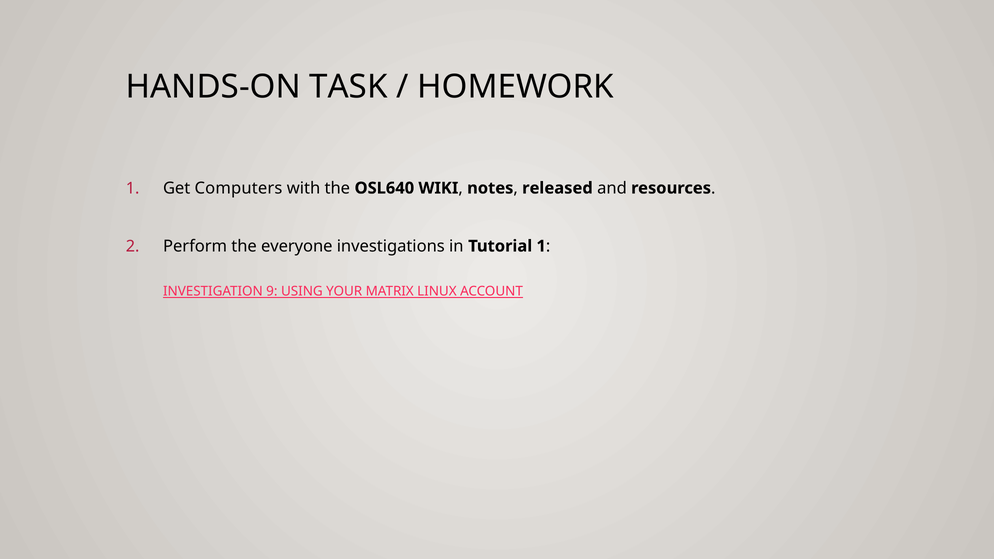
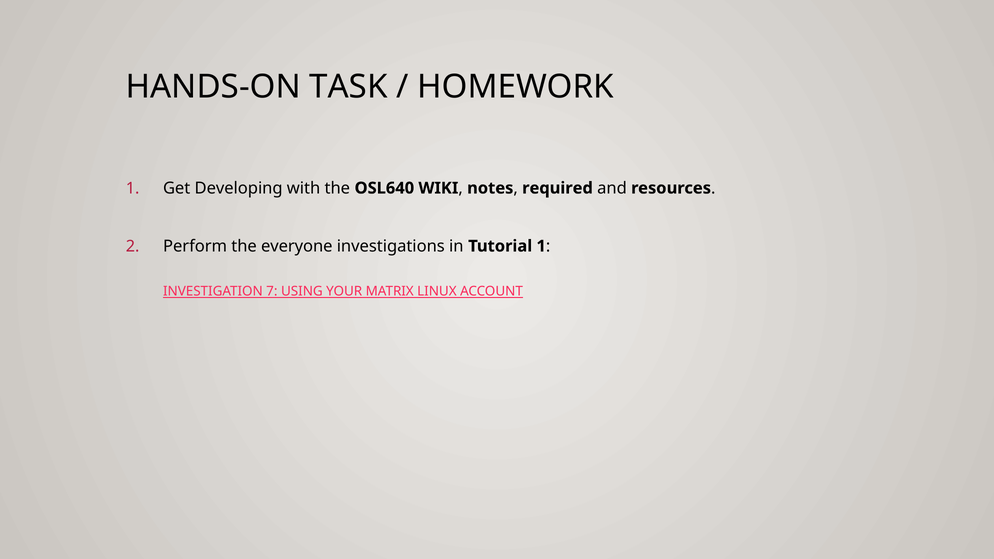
Computers: Computers -> Developing
released: released -> required
9: 9 -> 7
